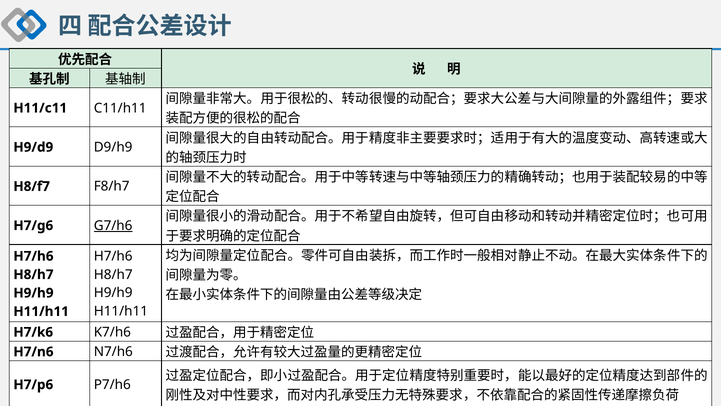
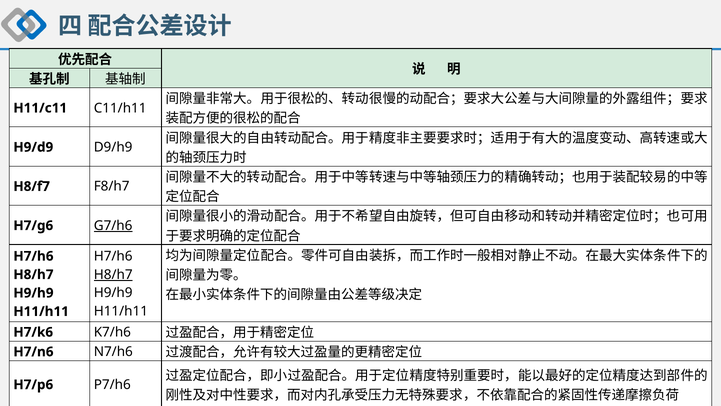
H8/h7 at (113, 274) underline: none -> present
